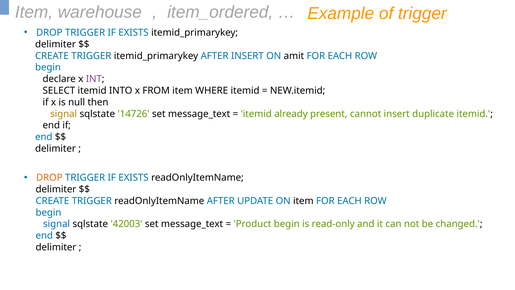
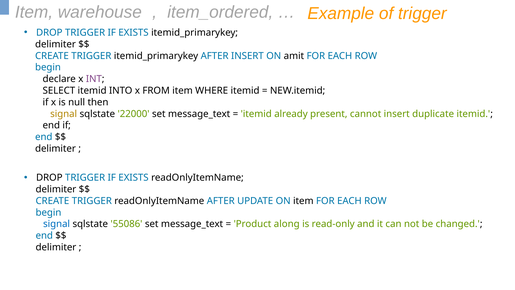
14726: 14726 -> 22000
DROP at (49, 178) colour: orange -> black
42003: 42003 -> 55086
Product begin: begin -> along
